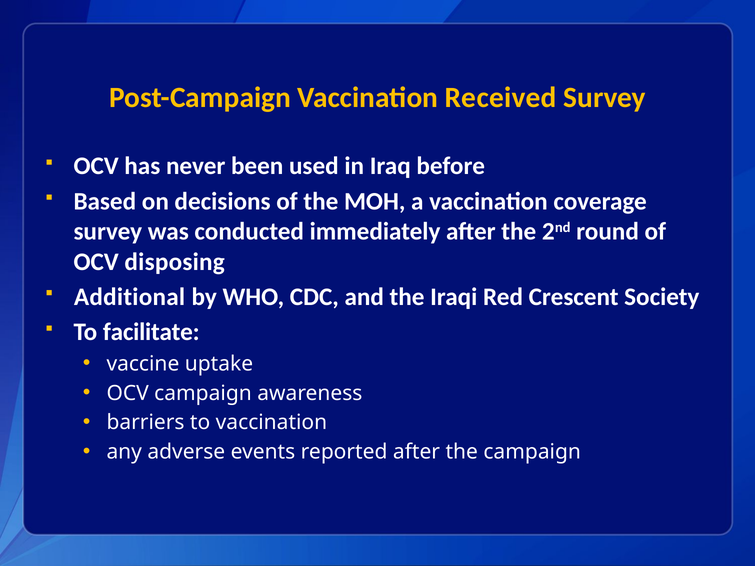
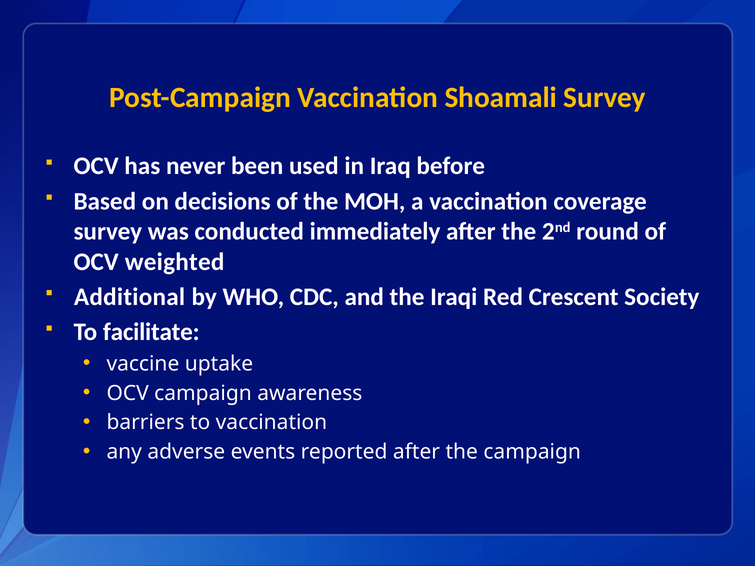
Received: Received -> Shoamali
disposing: disposing -> weighted
